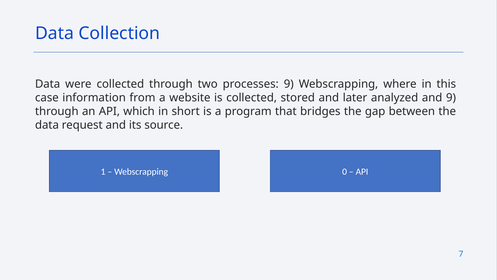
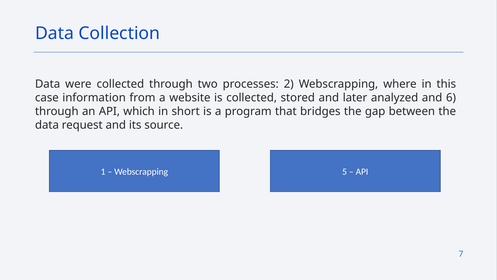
processes 9: 9 -> 2
and 9: 9 -> 6
0: 0 -> 5
